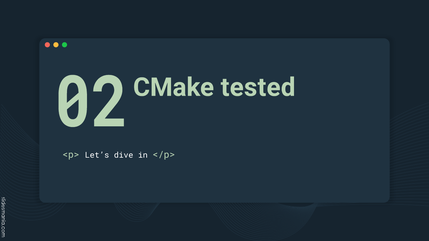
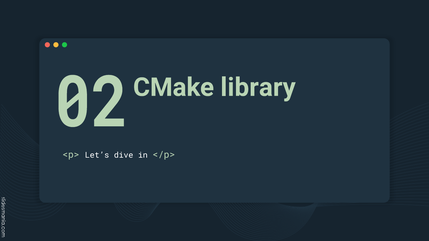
tested: tested -> library
